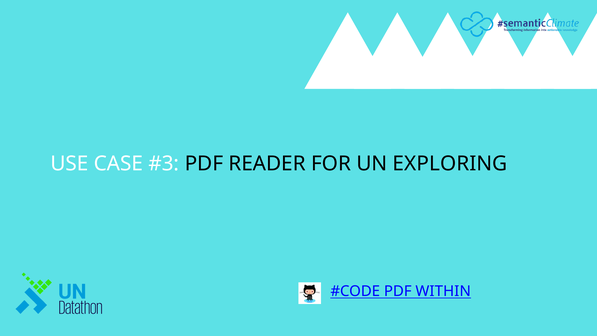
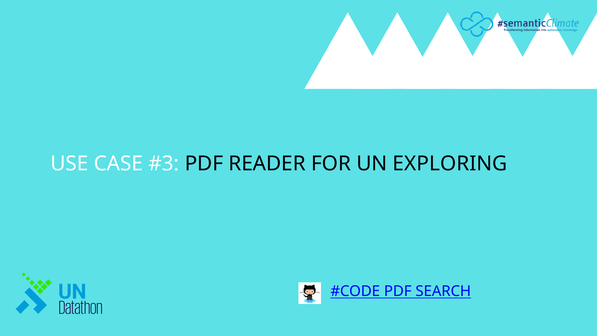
WITHIN: WITHIN -> SEARCH
